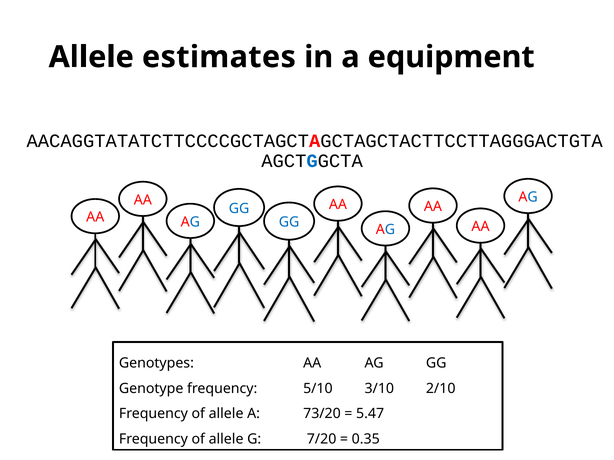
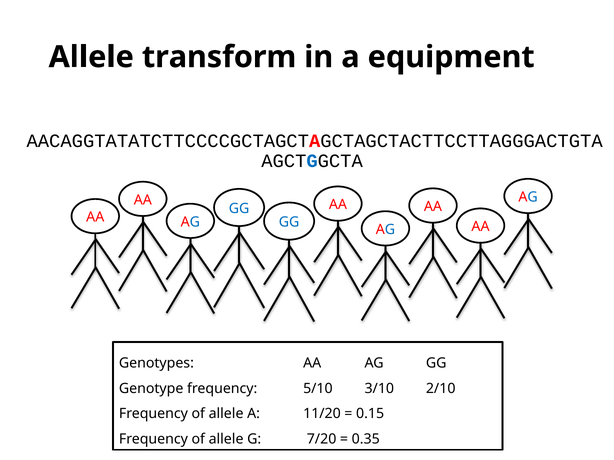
estimates: estimates -> transform
73/20: 73/20 -> 11/20
5.47: 5.47 -> 0.15
